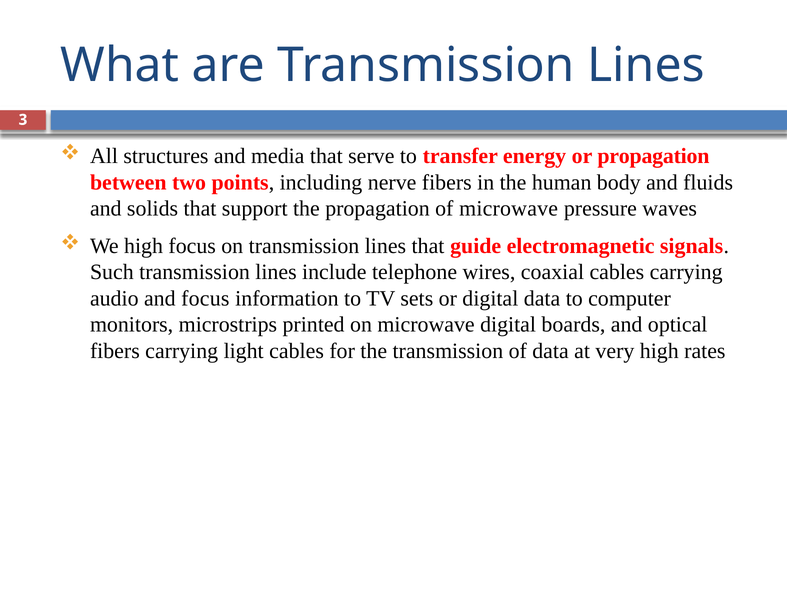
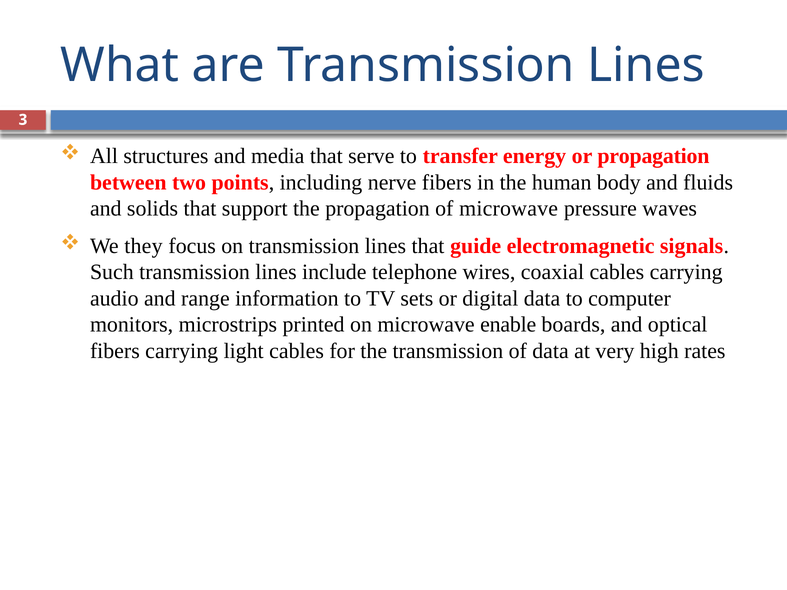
We high: high -> they
and focus: focus -> range
microwave digital: digital -> enable
